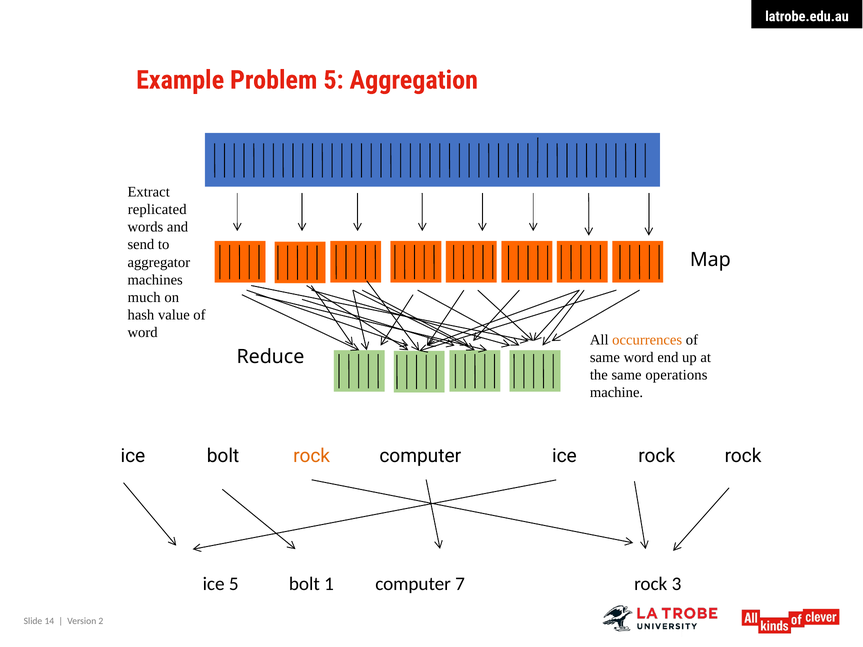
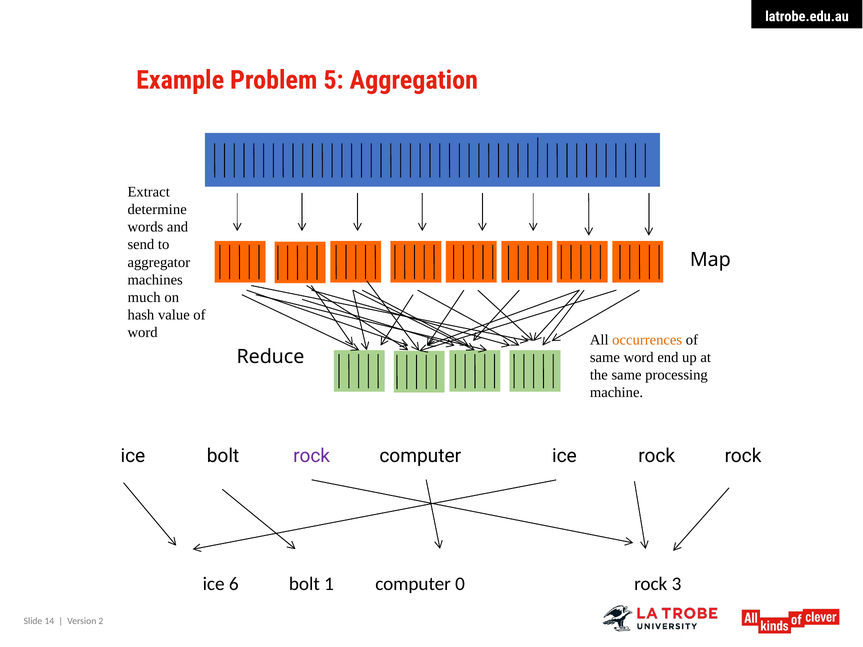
replicated: replicated -> determine
operations: operations -> processing
rock at (312, 456) colour: orange -> purple
ice 5: 5 -> 6
7: 7 -> 0
